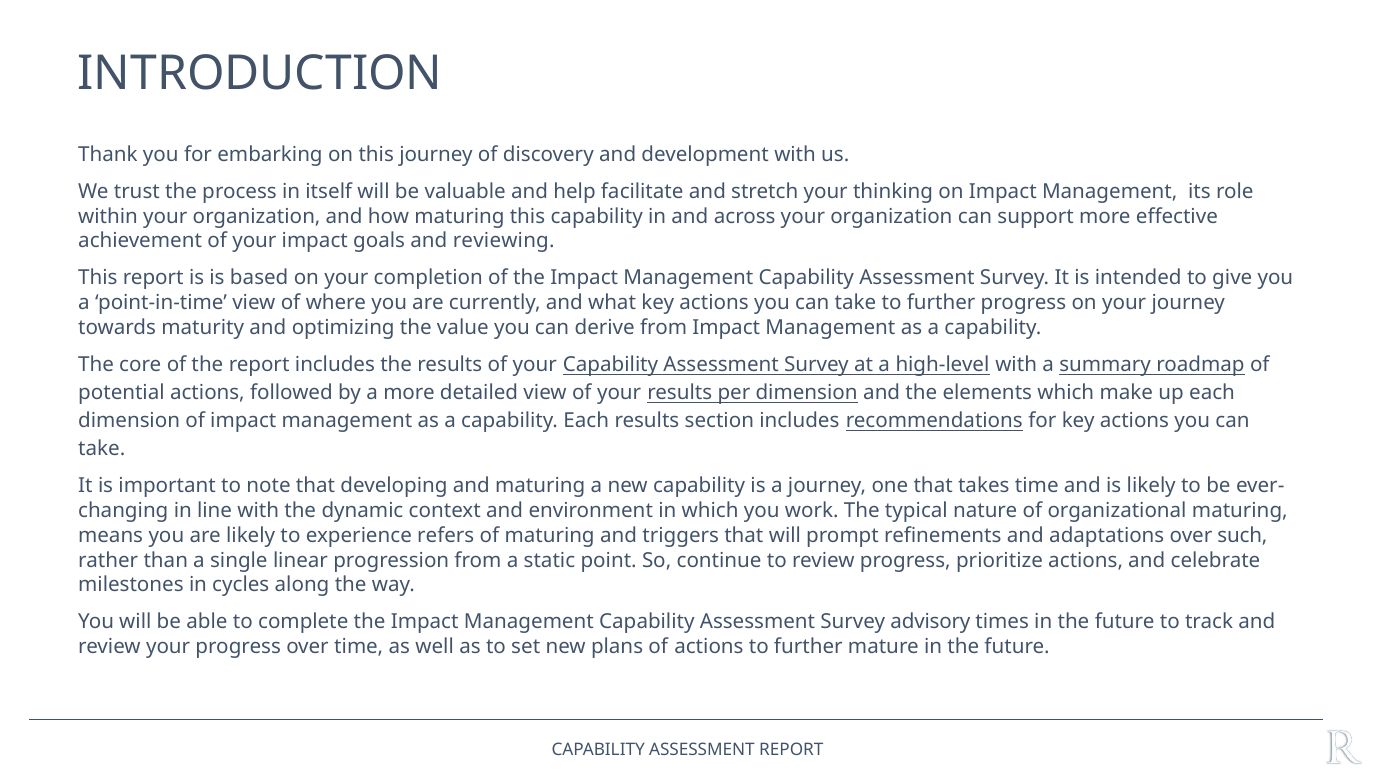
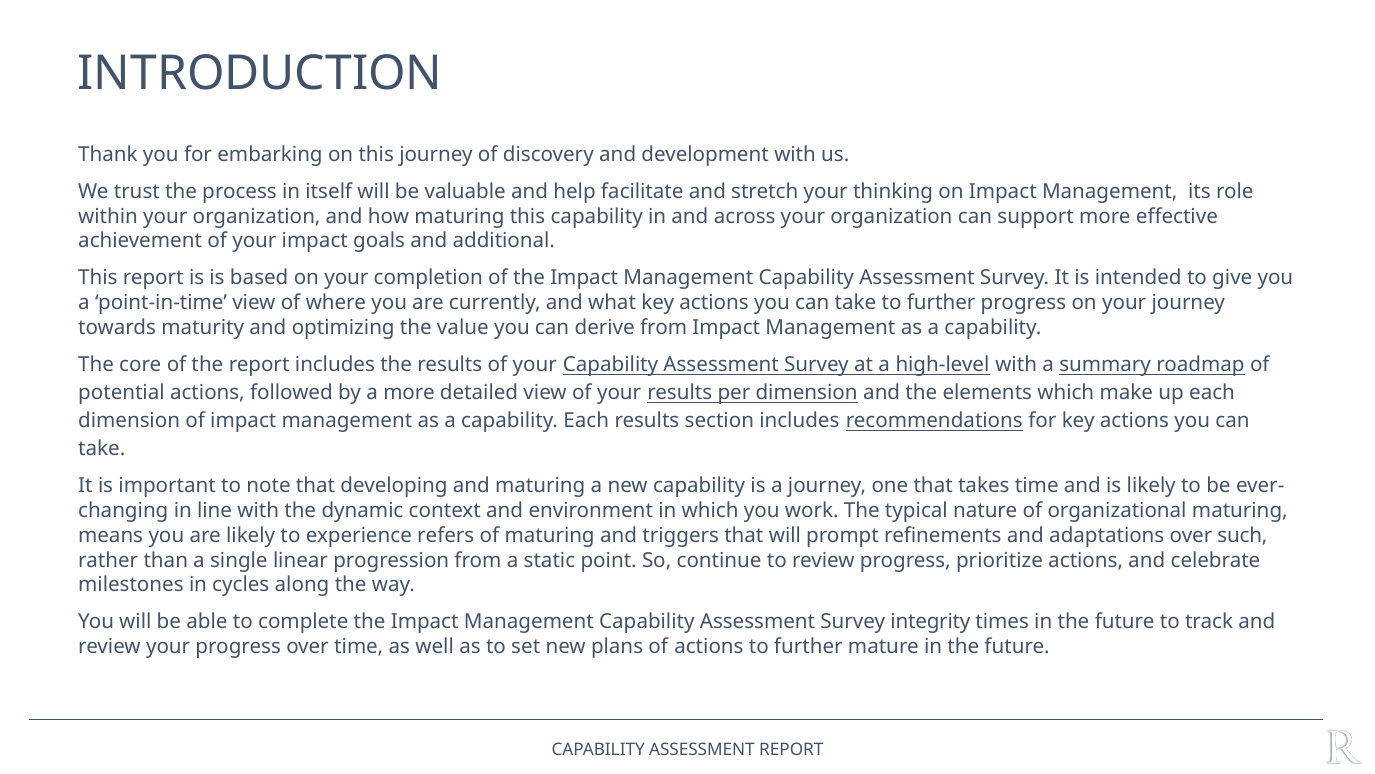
reviewing: reviewing -> additional
advisory: advisory -> integrity
